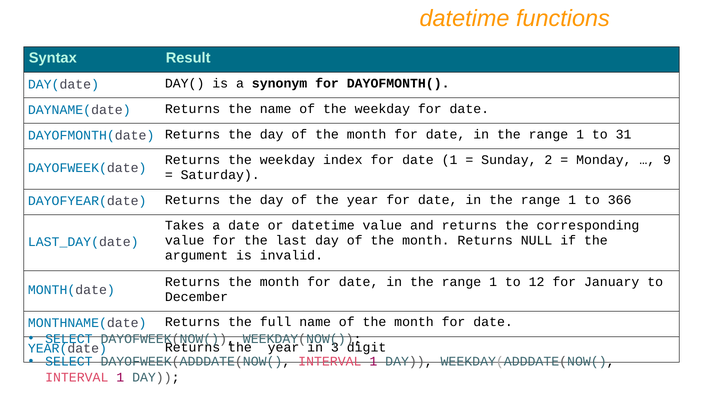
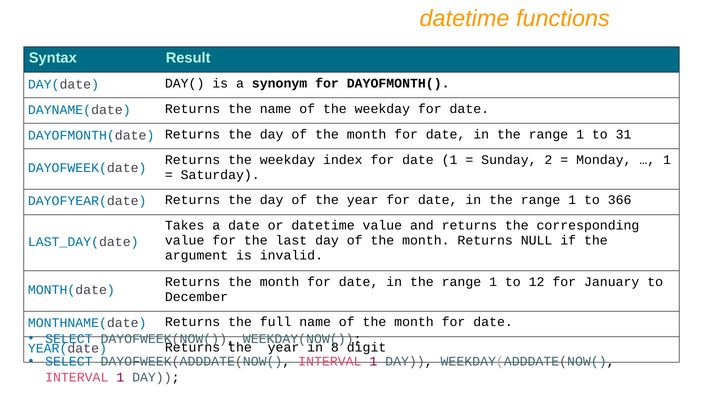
9 at (667, 160): 9 -> 1
3: 3 -> 8
